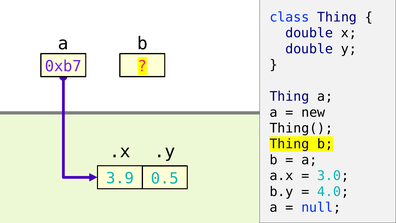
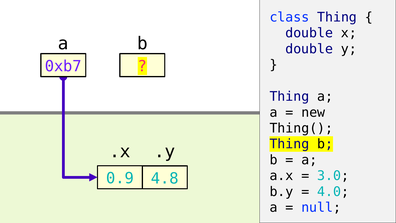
3.9: 3.9 -> 0.9
0.5: 0.5 -> 4.8
